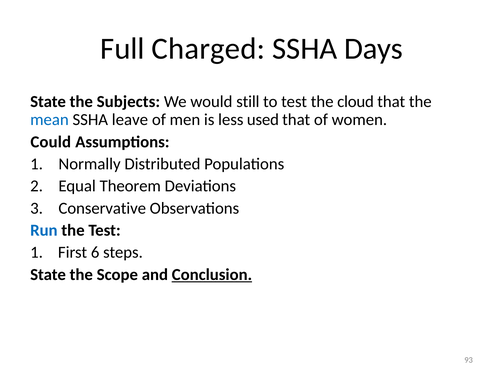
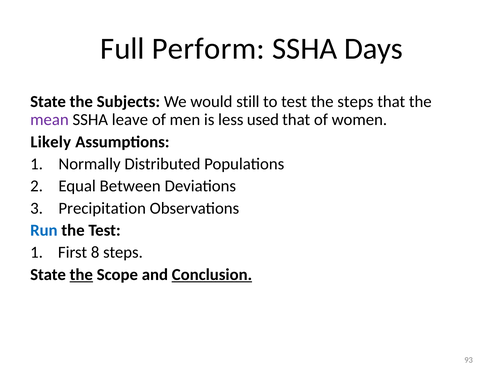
Charged: Charged -> Perform
the cloud: cloud -> steps
mean colour: blue -> purple
Could: Could -> Likely
Theorem: Theorem -> Between
Conservative: Conservative -> Precipitation
6: 6 -> 8
the at (81, 275) underline: none -> present
